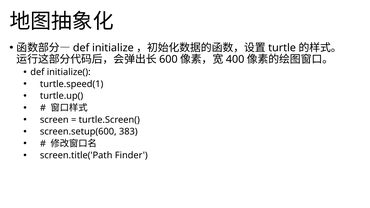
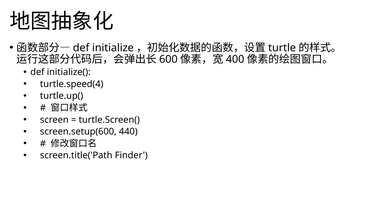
turtle.speed(1: turtle.speed(1 -> turtle.speed(4
383: 383 -> 440
